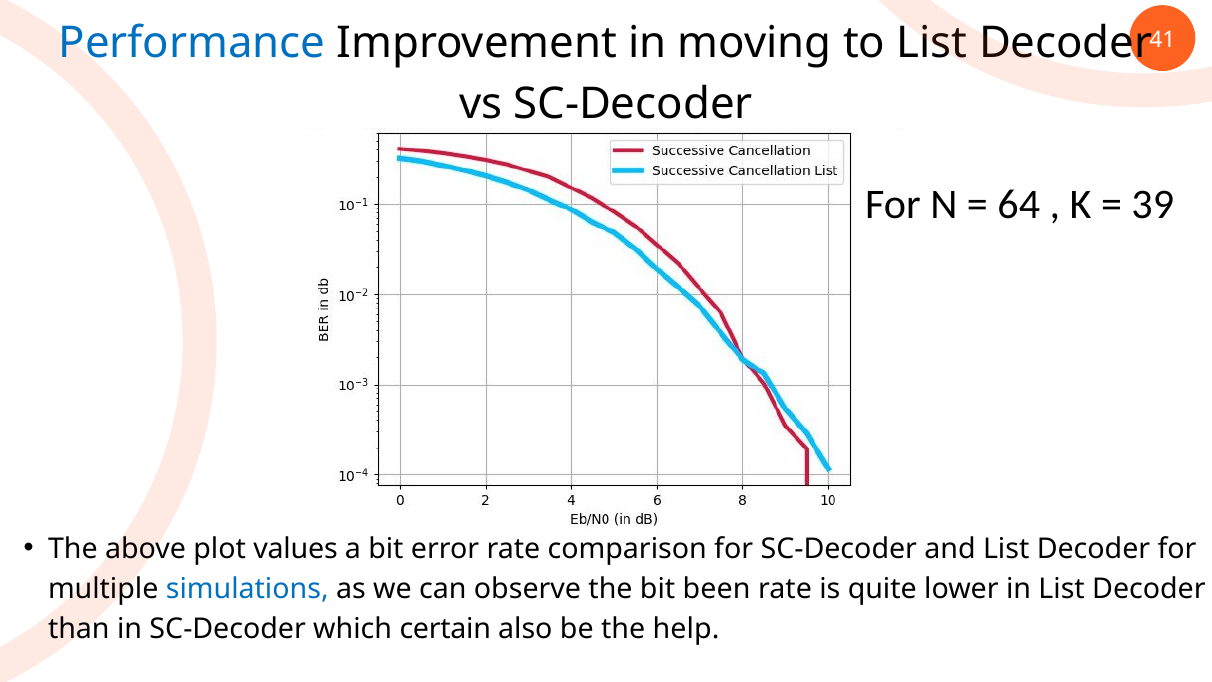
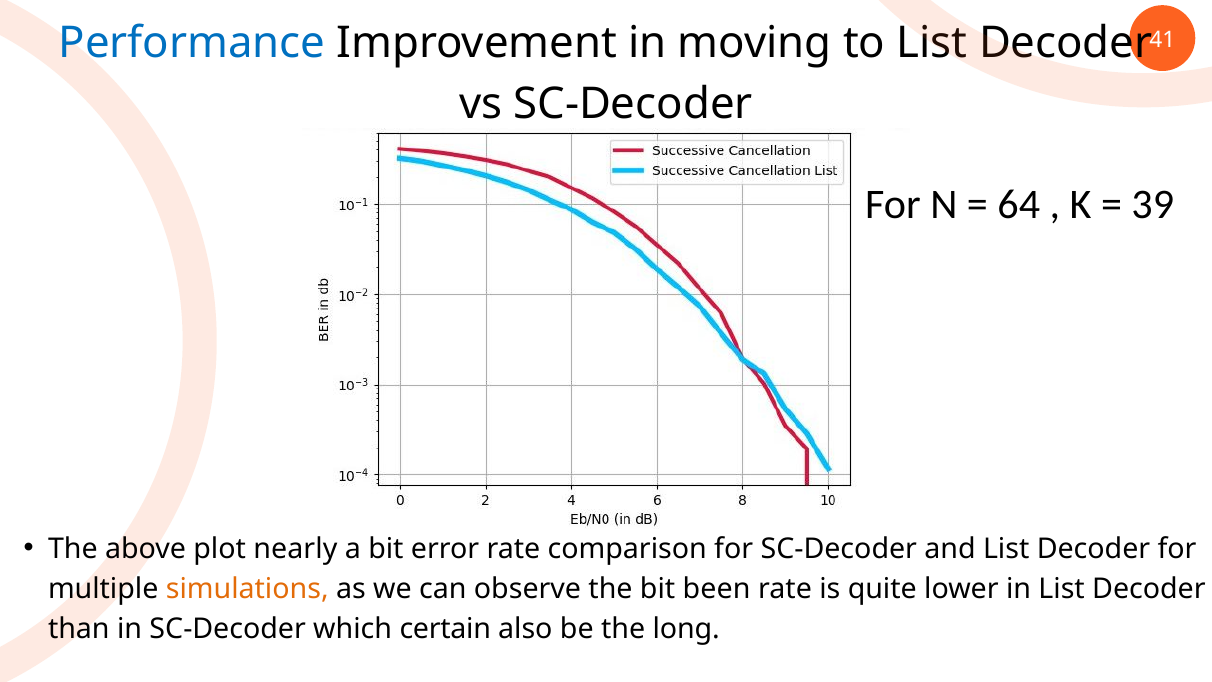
values: values -> nearly
simulations colour: blue -> orange
help: help -> long
